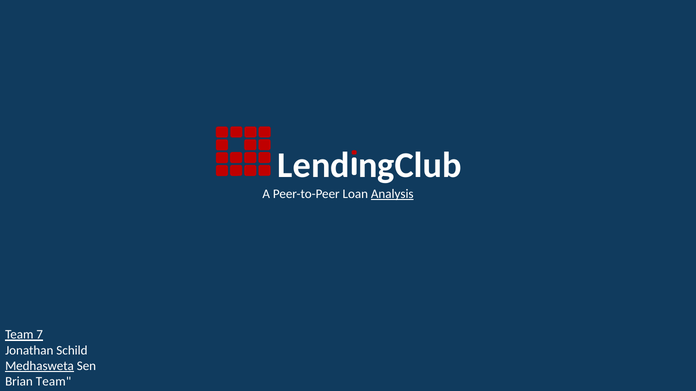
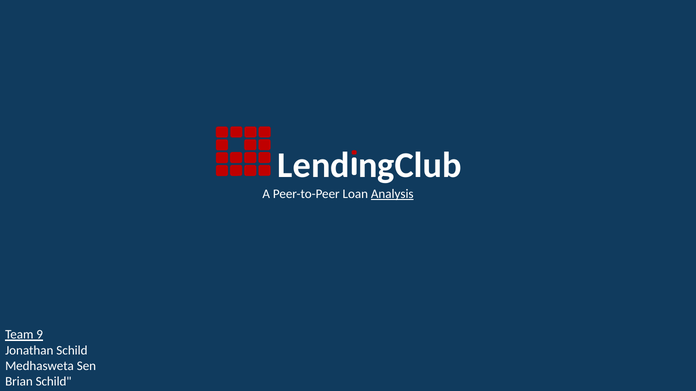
7: 7 -> 9
Medhasweta underline: present -> none
Brian Team: Team -> Schild
